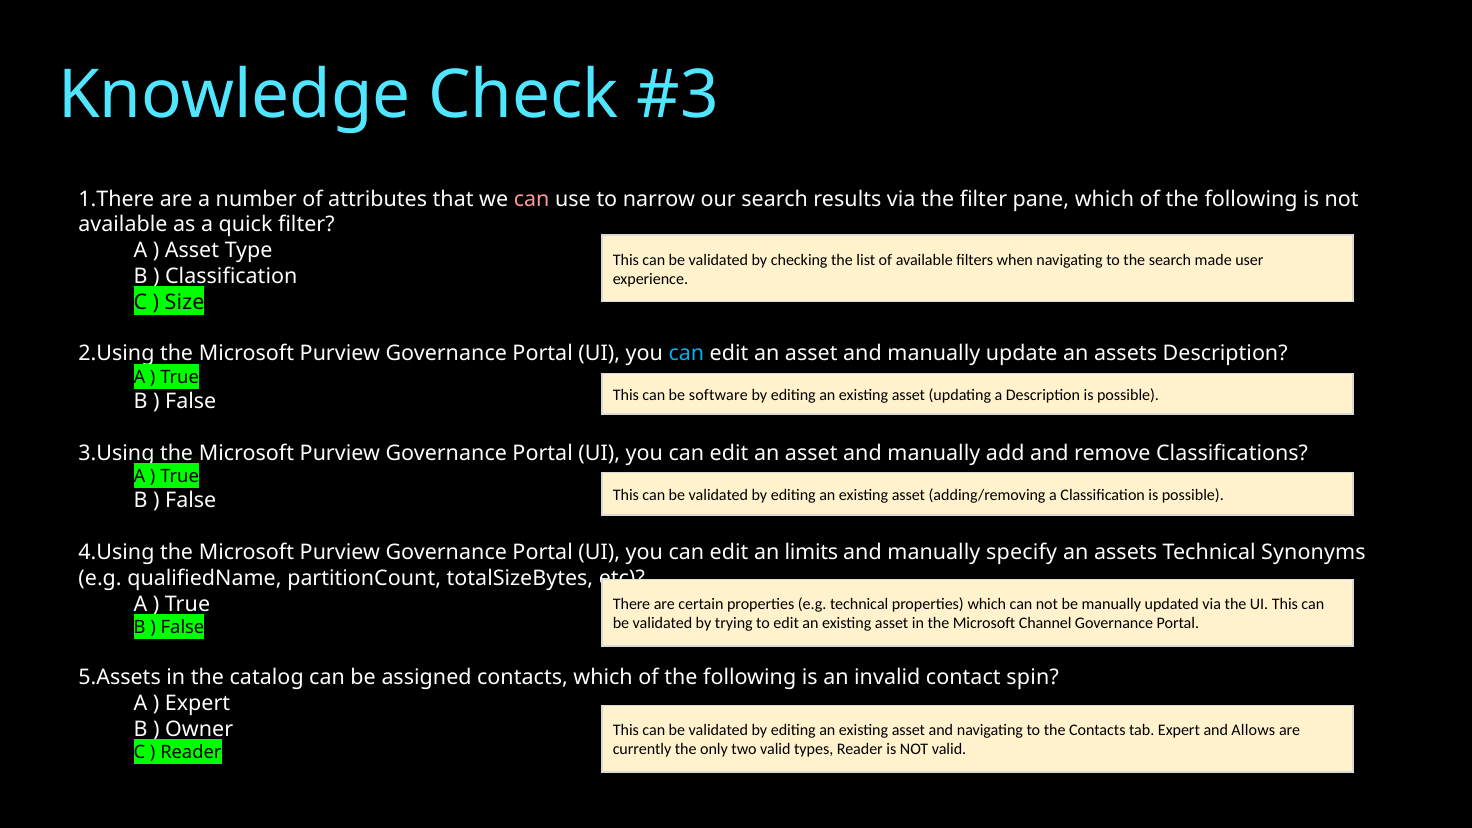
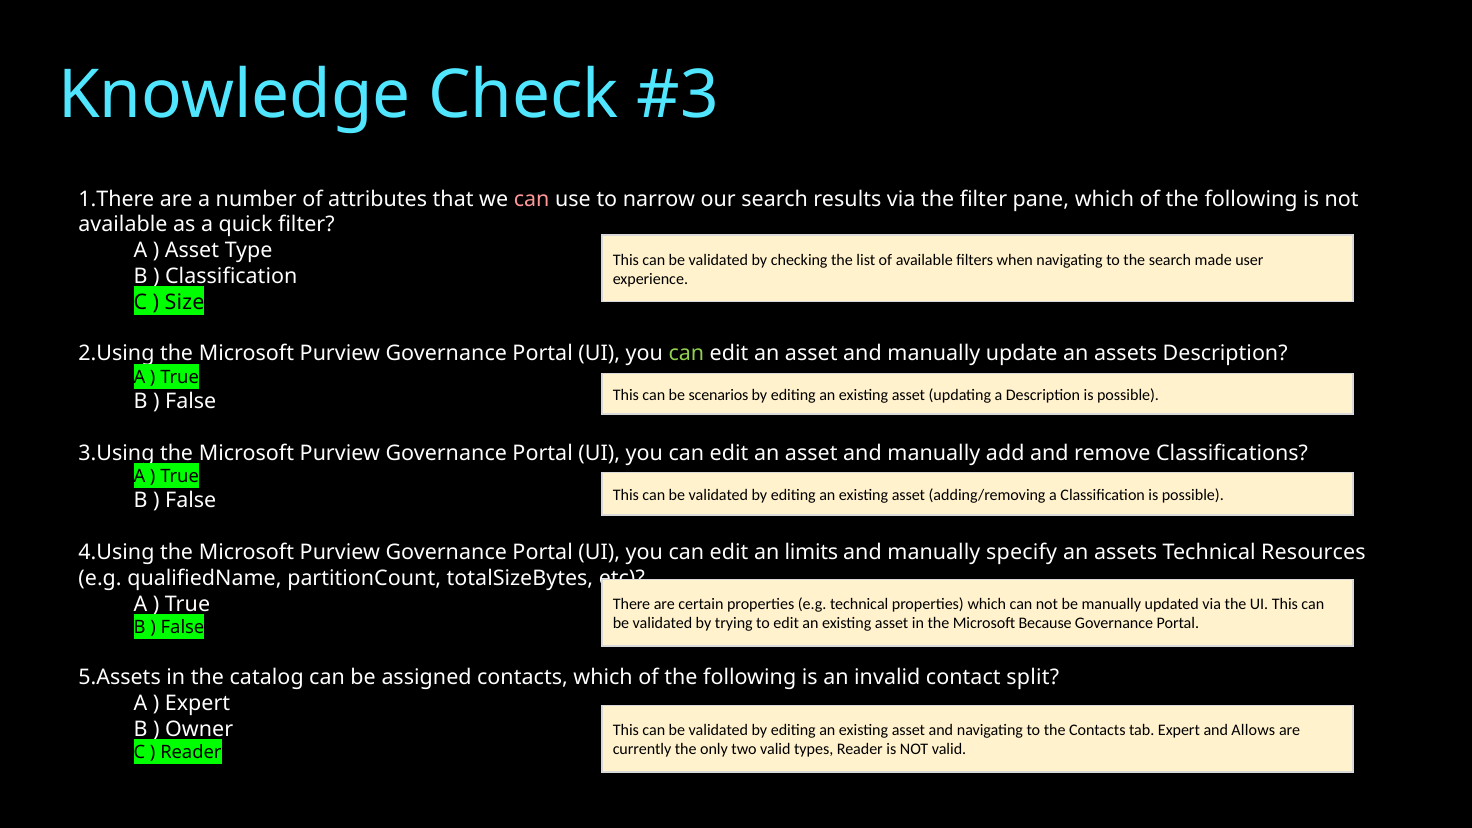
can at (686, 354) colour: light blue -> light green
software: software -> scenarios
Synonyms: Synonyms -> Resources
Channel: Channel -> Because
spin: spin -> split
